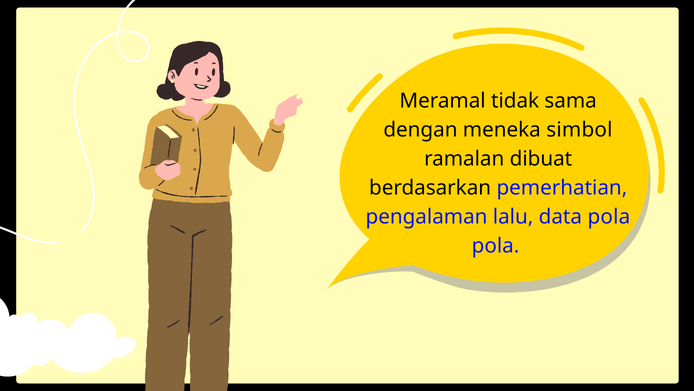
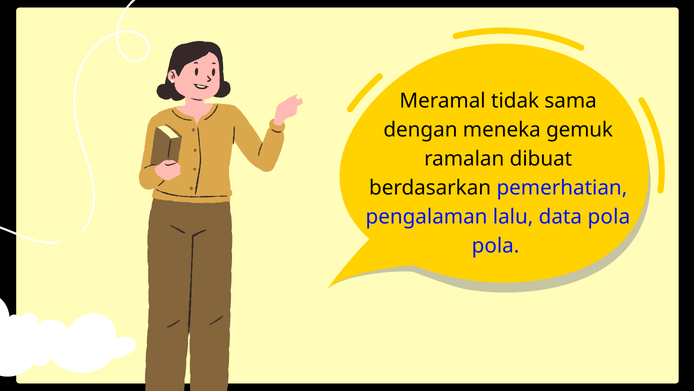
simbol: simbol -> gemuk
